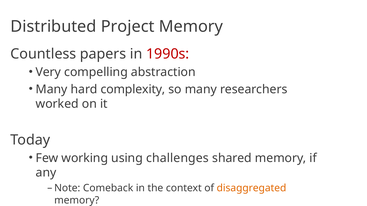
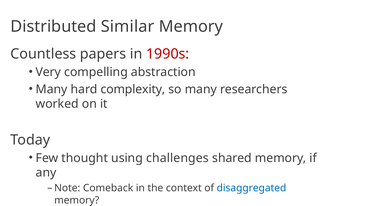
Project: Project -> Similar
working: working -> thought
disaggregated colour: orange -> blue
